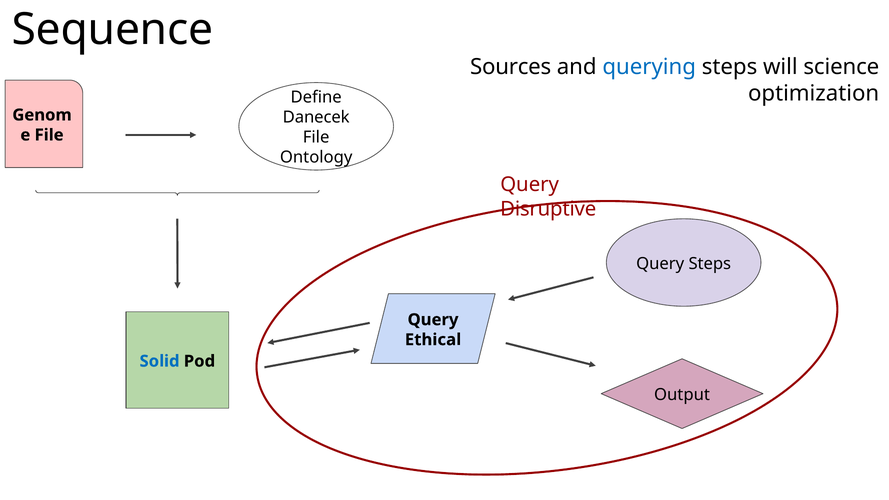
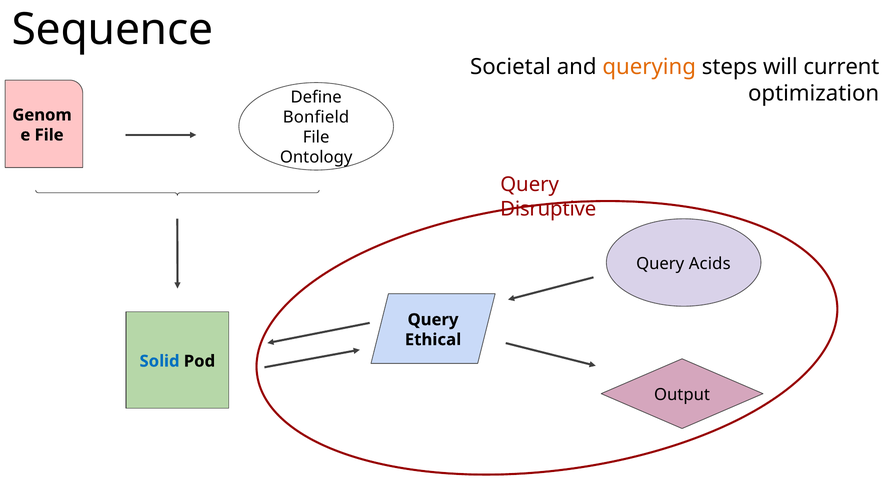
Sources: Sources -> Societal
querying colour: blue -> orange
science: science -> current
Danecek: Danecek -> Bonfield
Query Steps: Steps -> Acids
